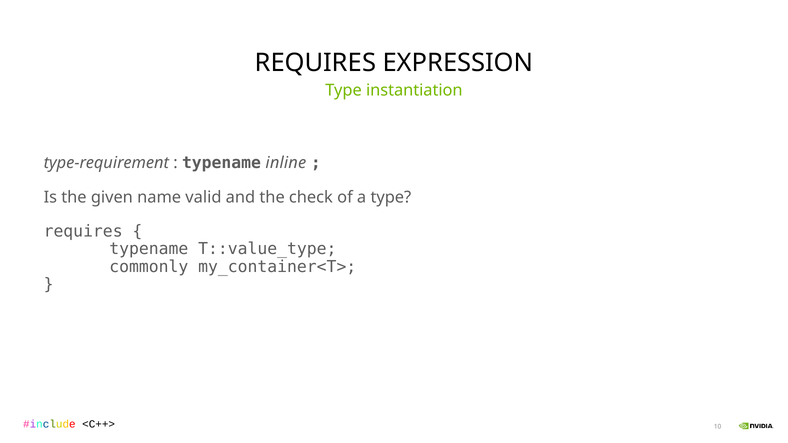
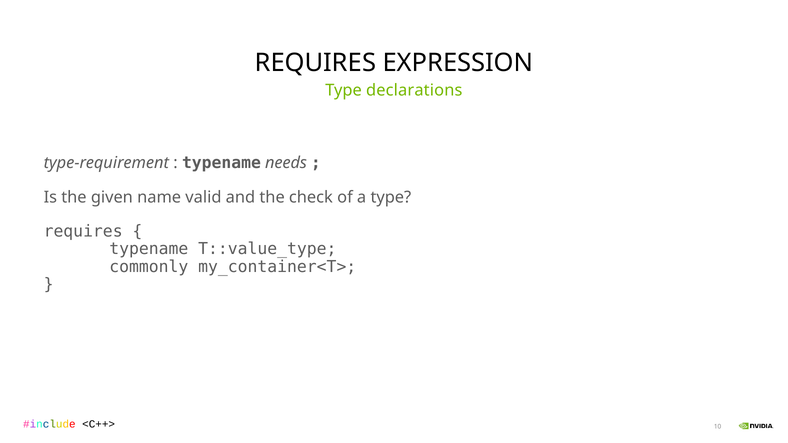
instantiation: instantiation -> declarations
inline: inline -> needs
